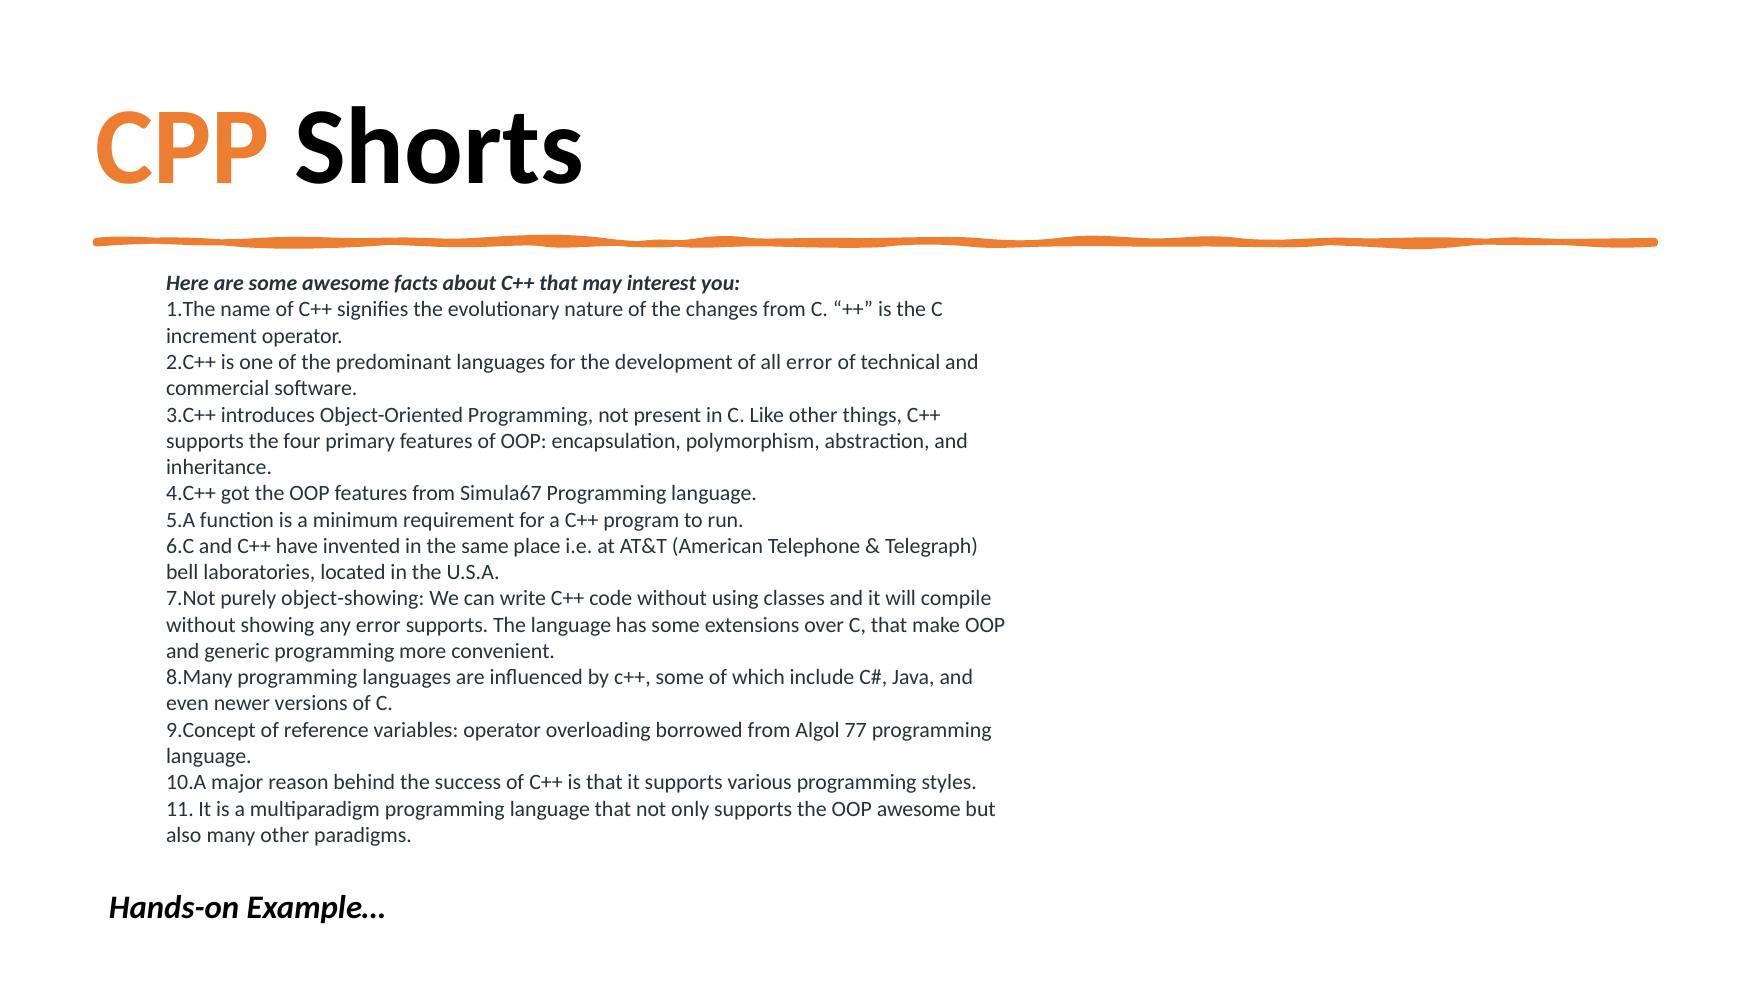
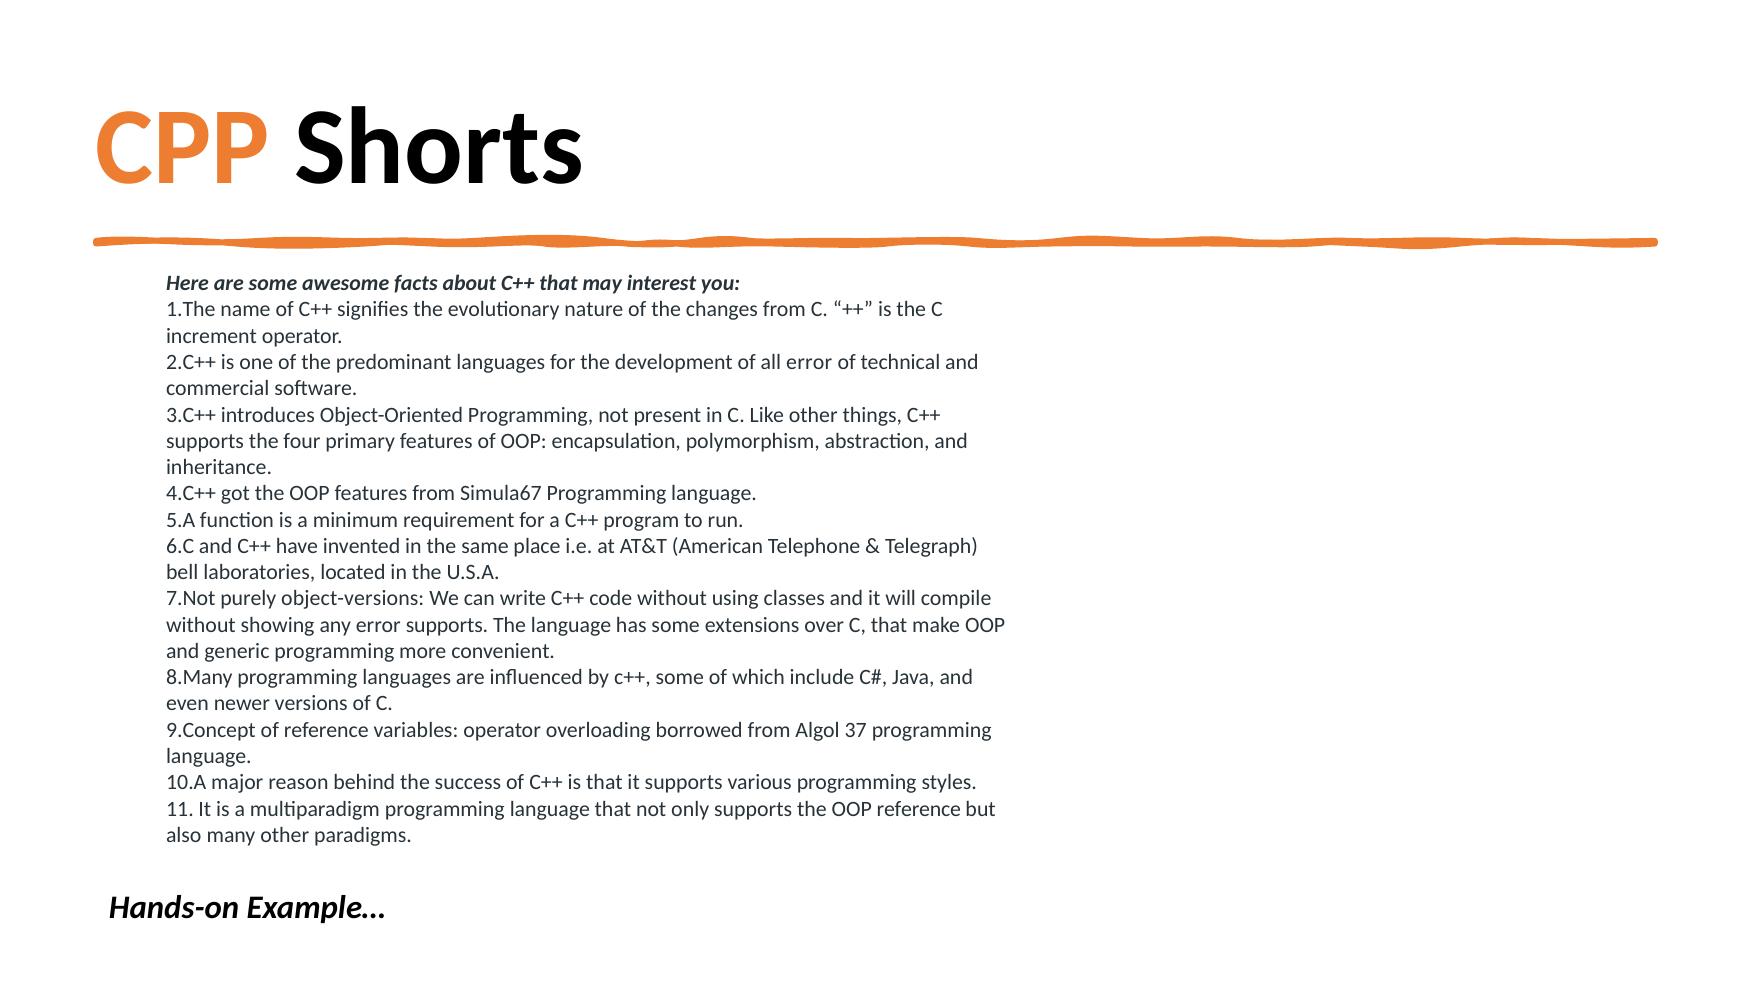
object-showing: object-showing -> object-versions
77: 77 -> 37
OOP awesome: awesome -> reference
